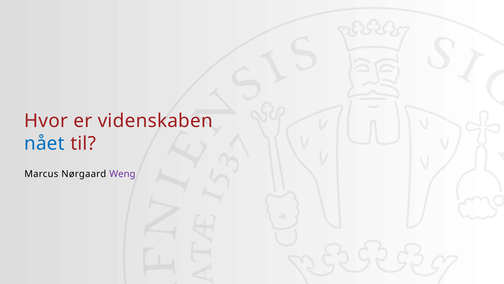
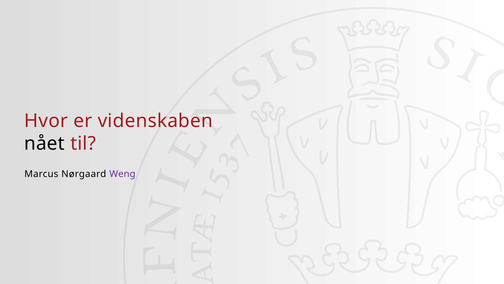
nået colour: blue -> black
